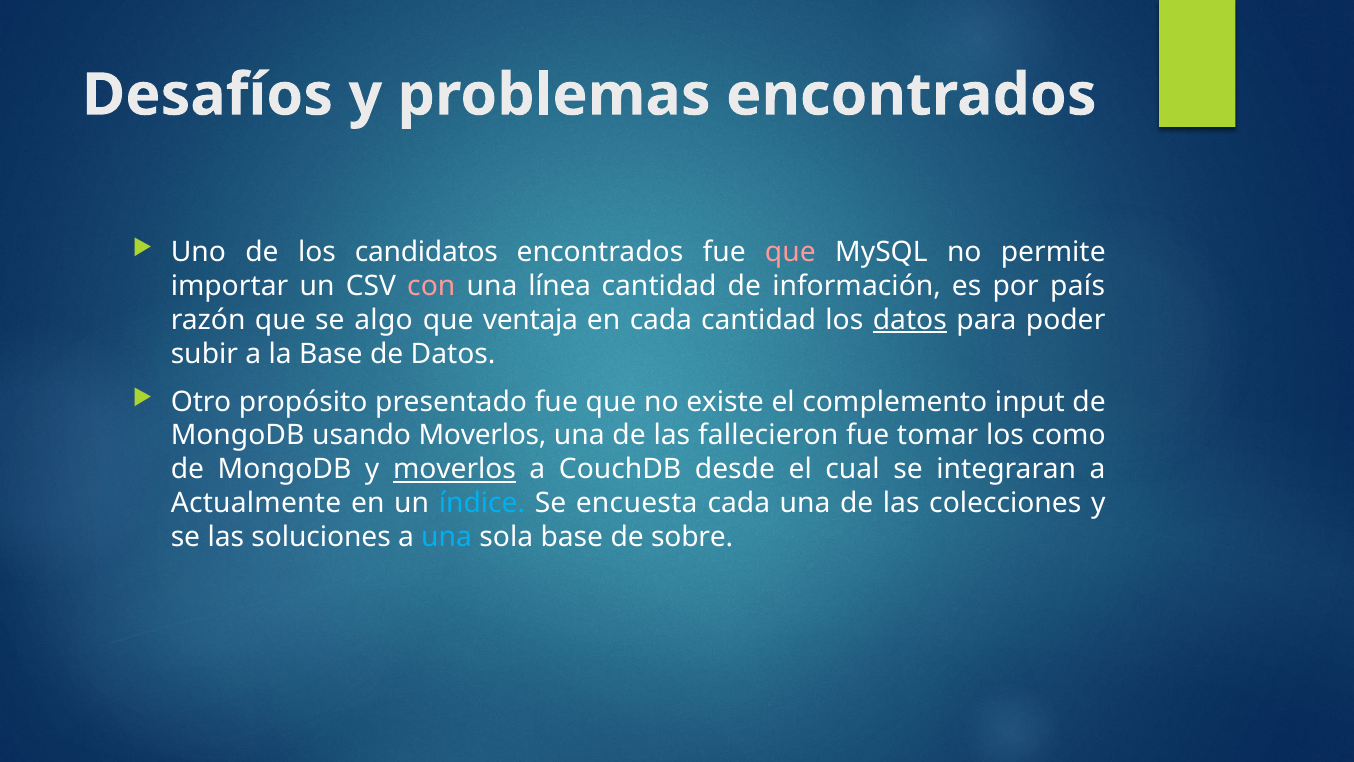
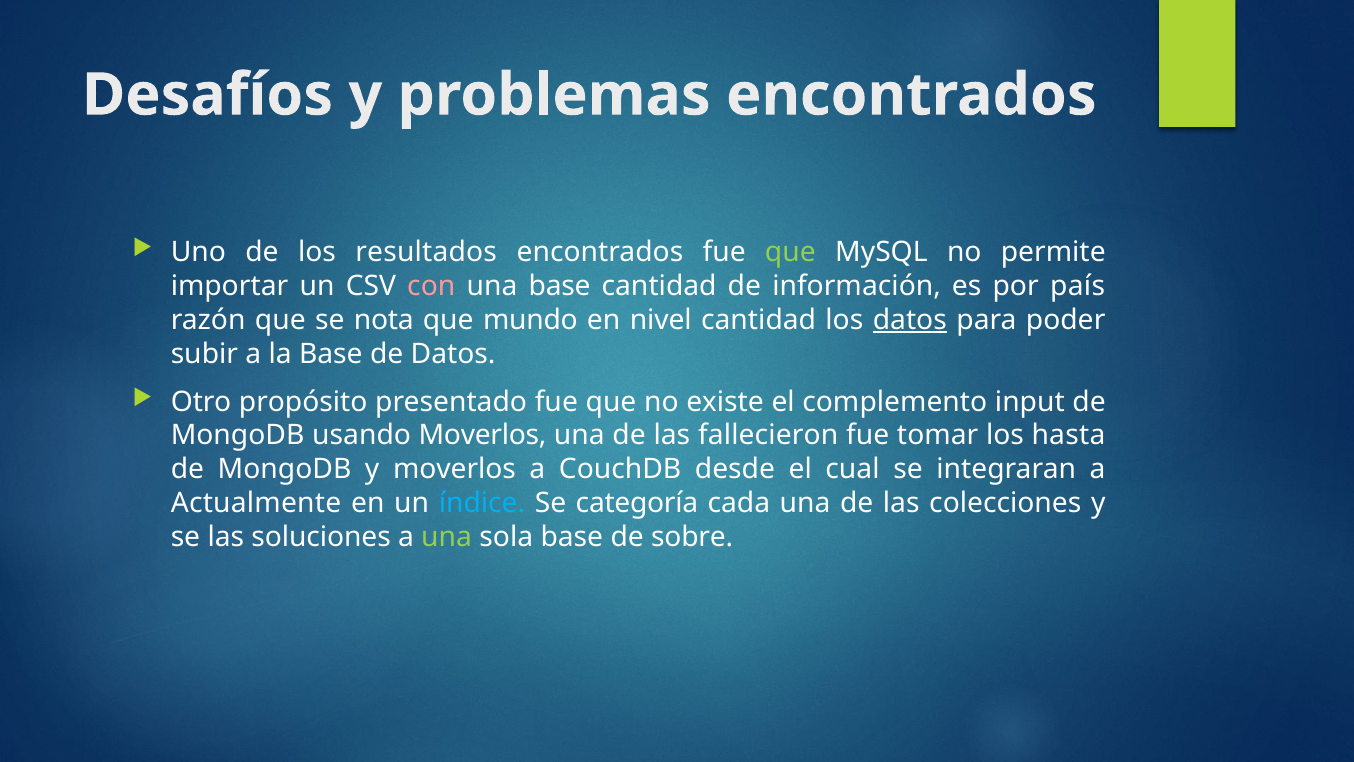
candidatos: candidatos -> resultados
que at (790, 252) colour: pink -> light green
una línea: línea -> base
algo: algo -> nota
ventaja: ventaja -> mundo
en cada: cada -> nivel
como: como -> hasta
moverlos at (455, 469) underline: present -> none
encuesta: encuesta -> categoría
una at (447, 537) colour: light blue -> light green
